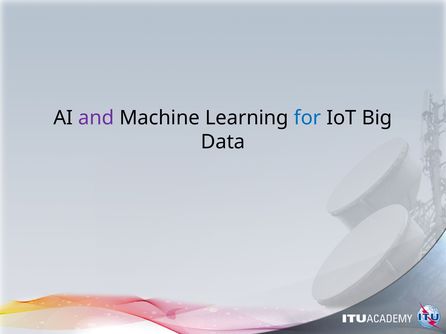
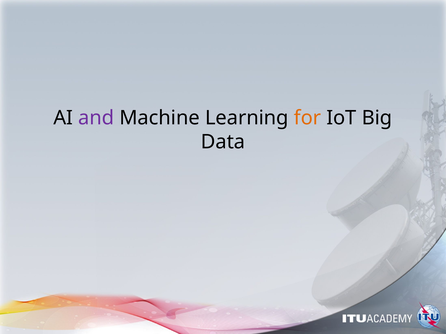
for colour: blue -> orange
